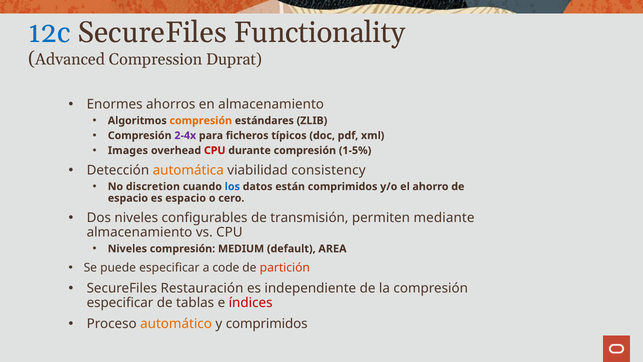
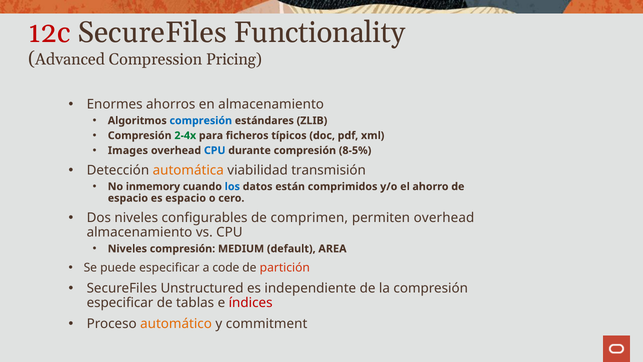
12c colour: blue -> red
Duprat: Duprat -> Pricing
compresión at (201, 121) colour: orange -> blue
2-4x colour: purple -> green
CPU at (215, 150) colour: red -> blue
1-5%: 1-5% -> 8-5%
consistency: consistency -> transmisión
discretion: discretion -> inmemory
transmisión: transmisión -> comprimen
permiten mediante: mediante -> overhead
Restauración: Restauración -> Unstructured
y comprimidos: comprimidos -> commitment
